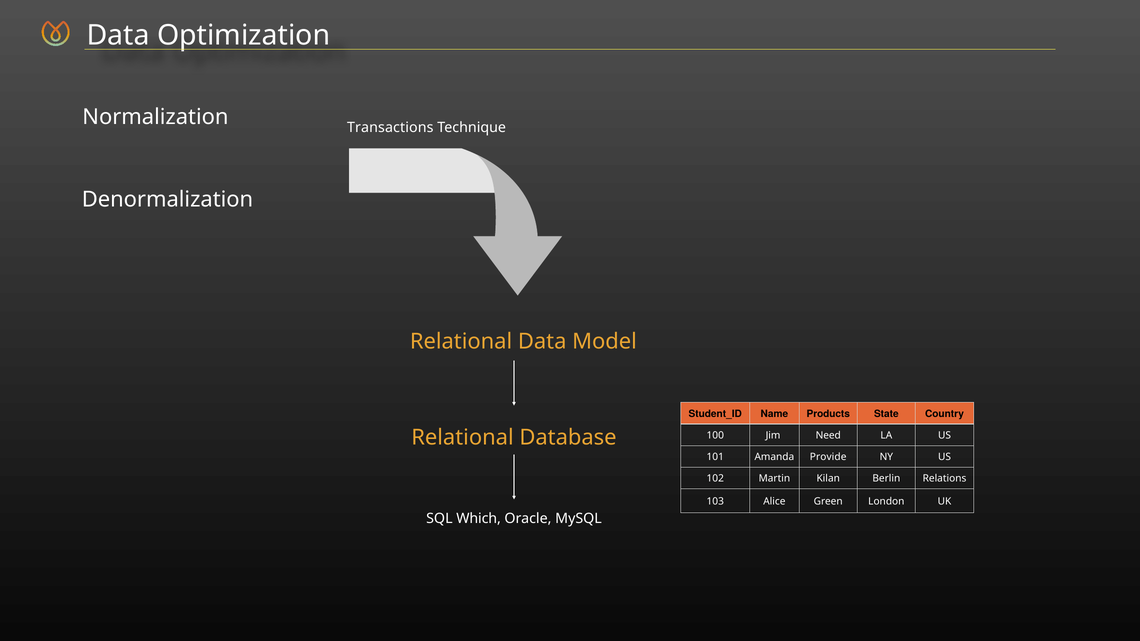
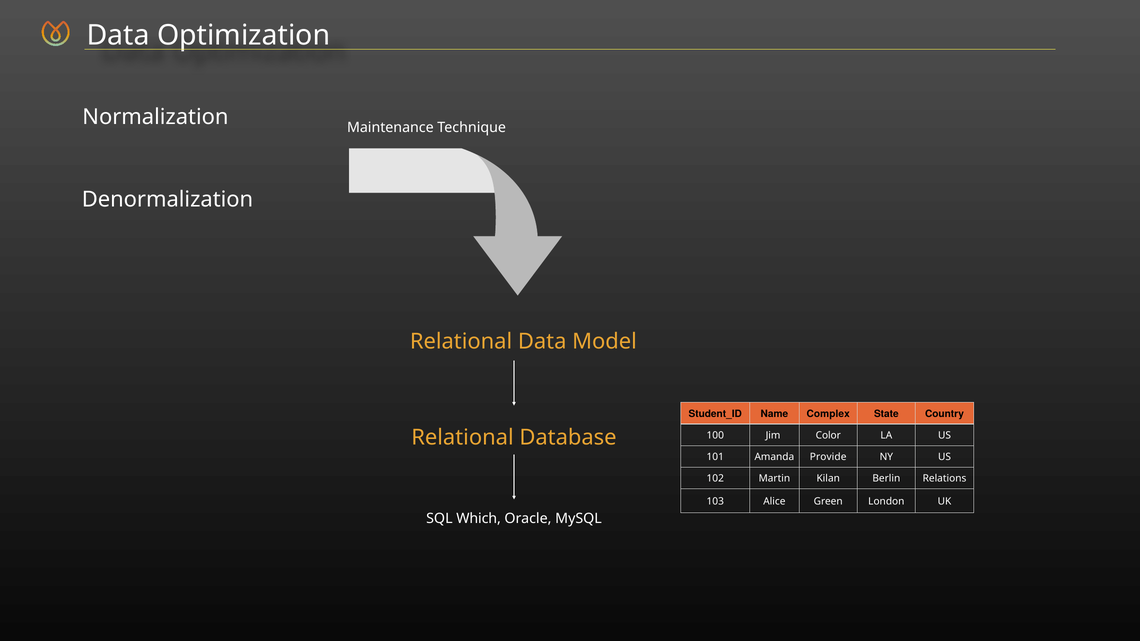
Transactions: Transactions -> Maintenance
Products: Products -> Complex
Need: Need -> Color
